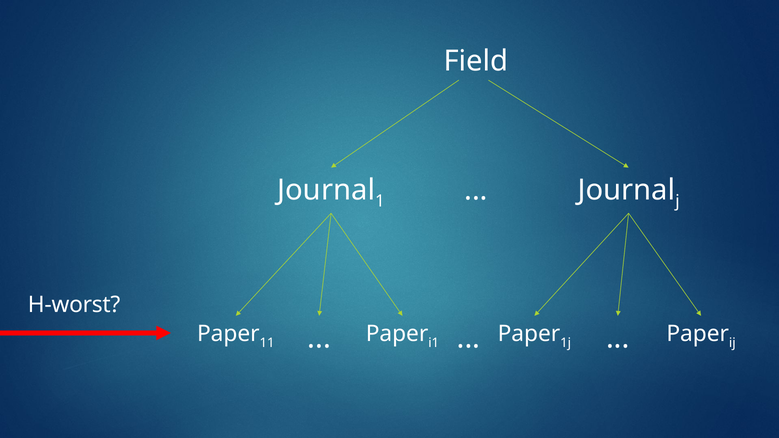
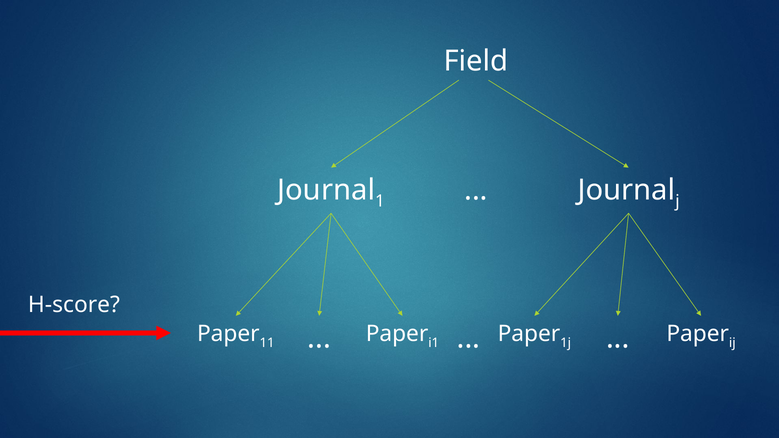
H-worst: H-worst -> H-score
